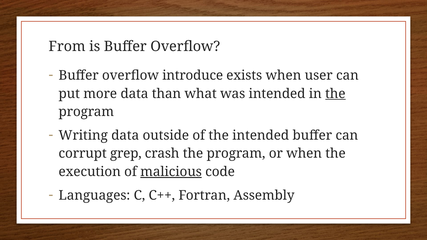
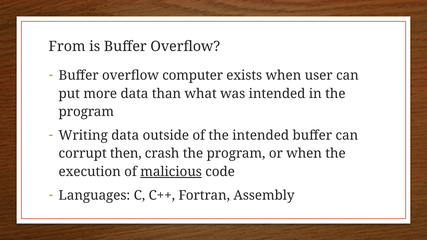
introduce: introduce -> computer
the at (335, 94) underline: present -> none
grep: grep -> then
